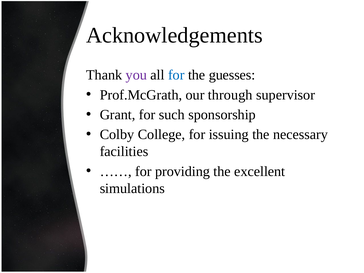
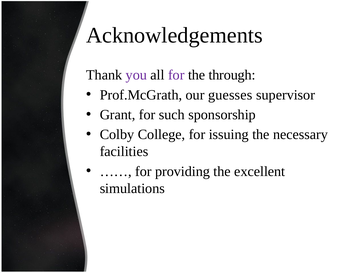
for at (176, 75) colour: blue -> purple
guesses: guesses -> through
through: through -> guesses
